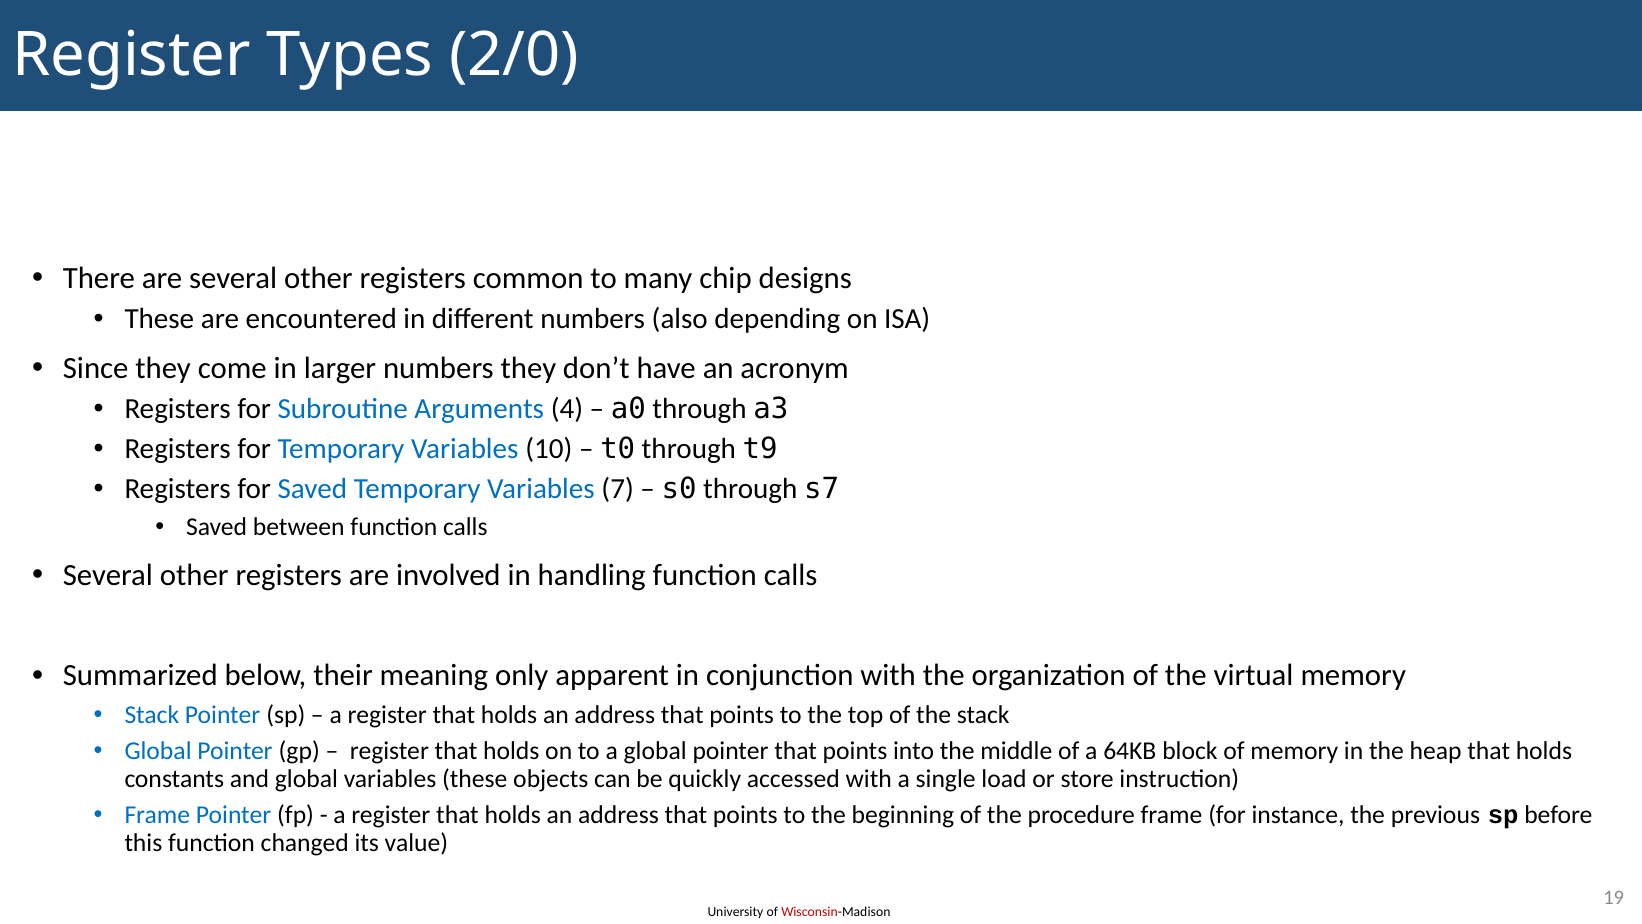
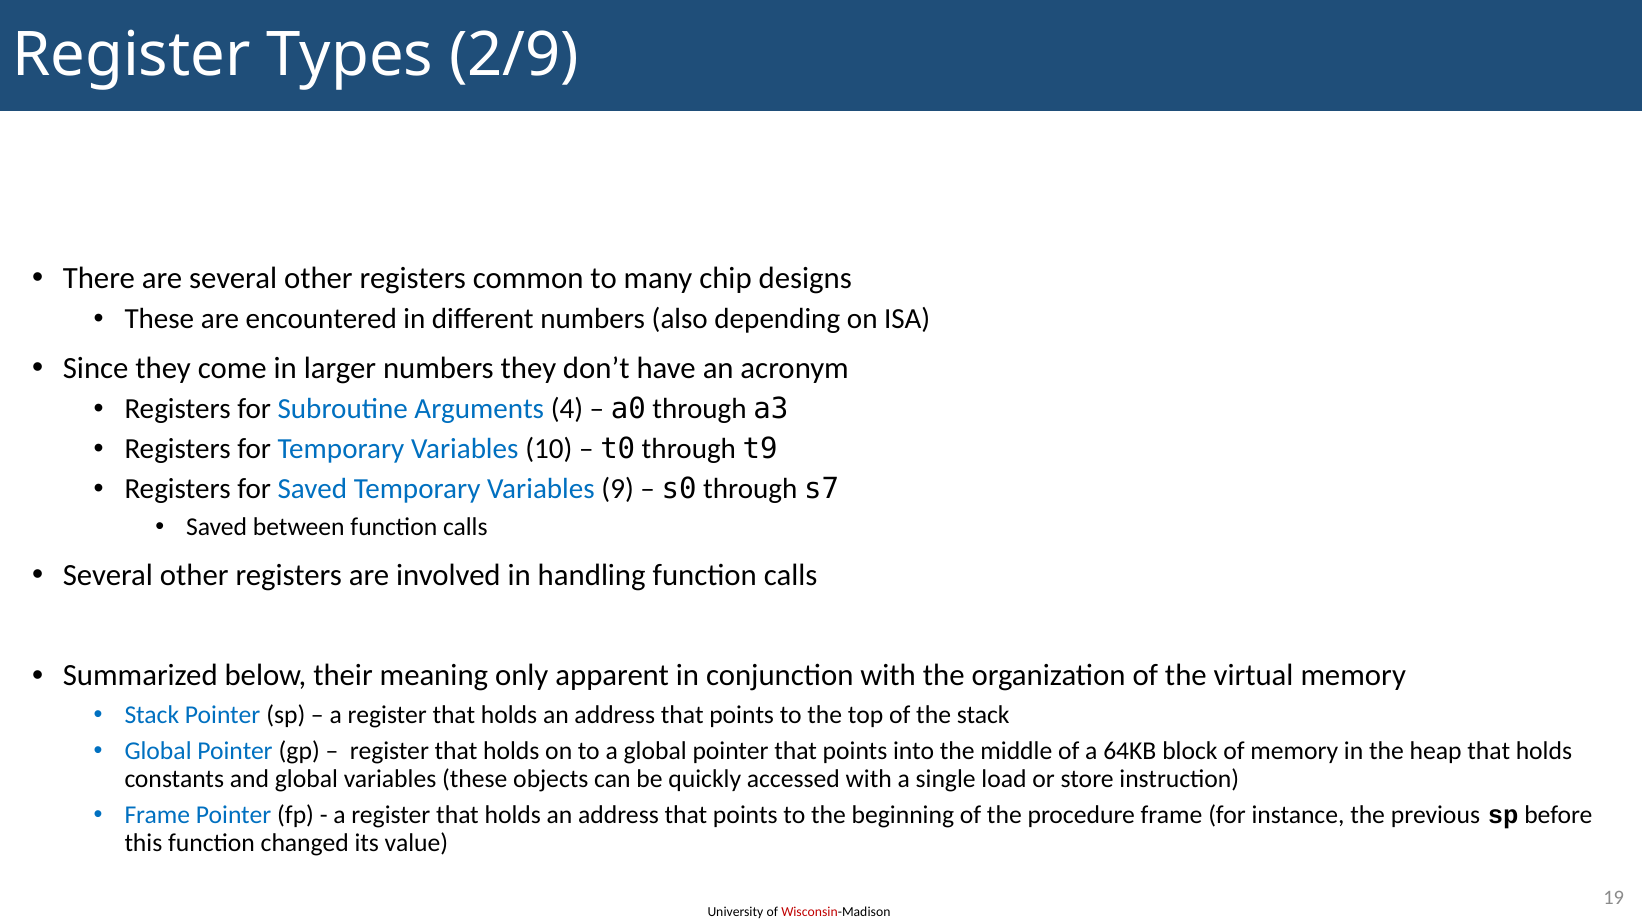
2/0: 2/0 -> 2/9
7: 7 -> 9
